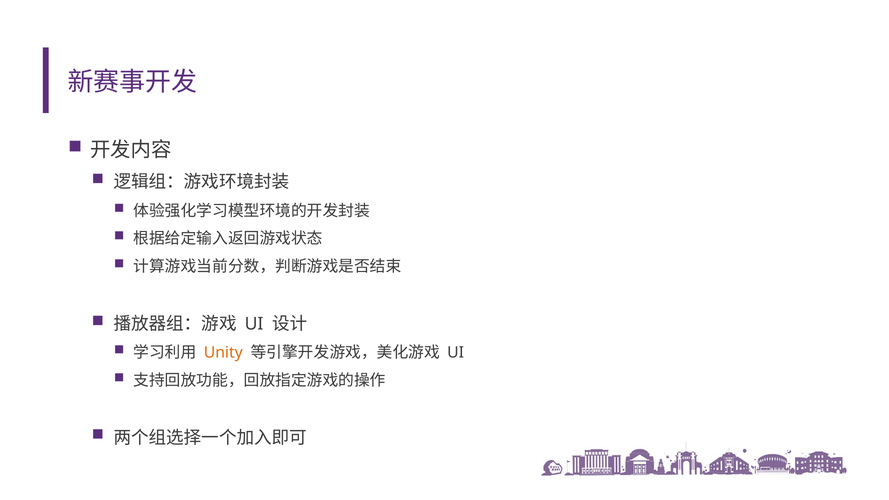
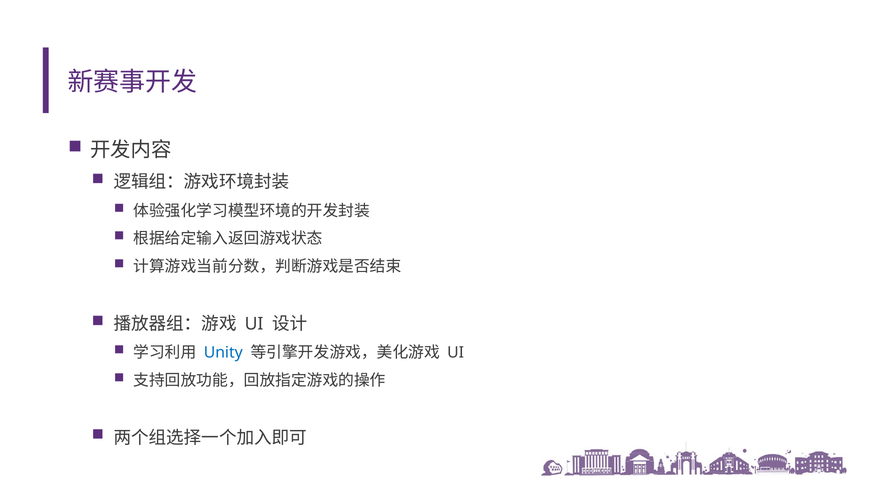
Unity colour: orange -> blue
